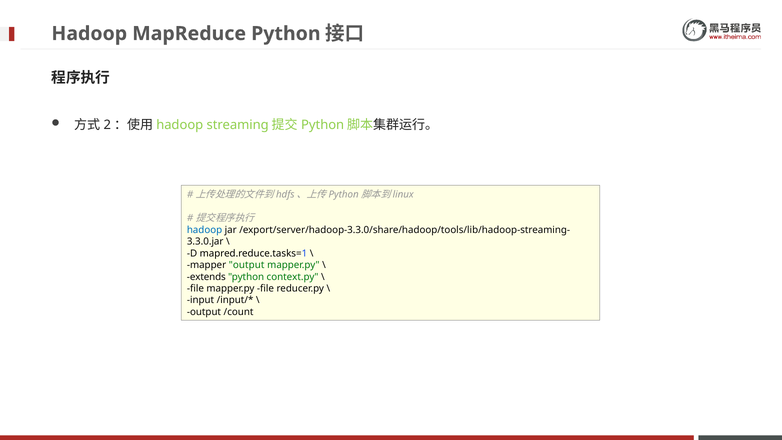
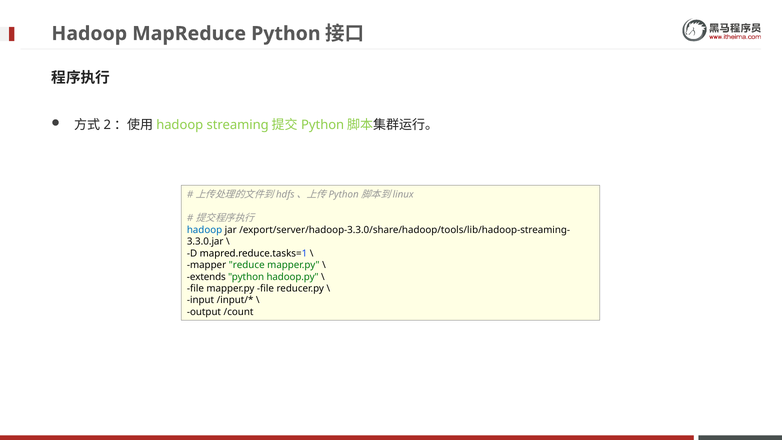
mapper output: output -> reduce
context.py: context.py -> hadoop.py
